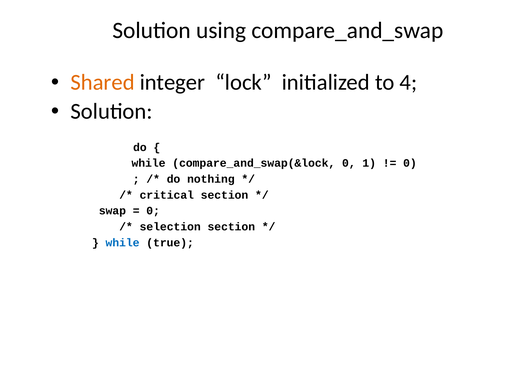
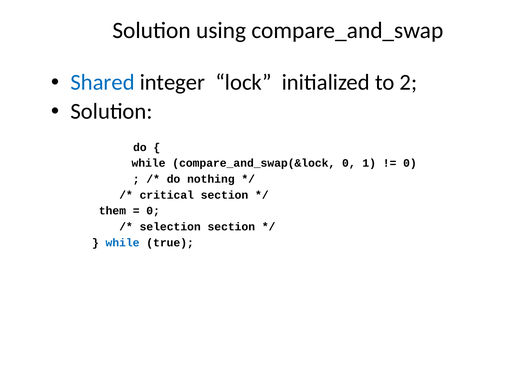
Shared colour: orange -> blue
4: 4 -> 2
swap: swap -> them
